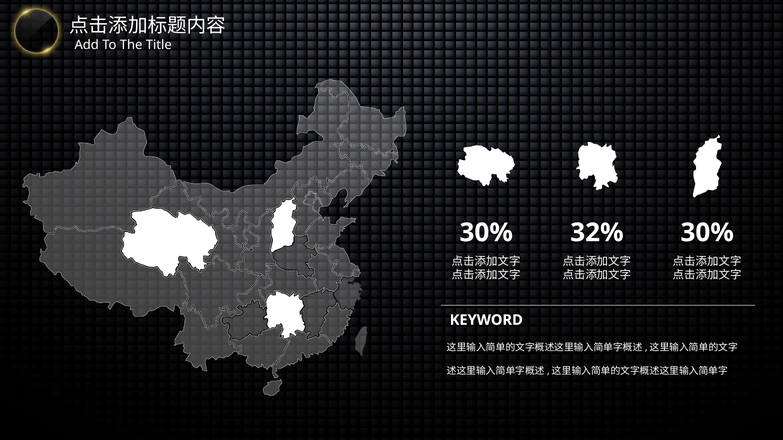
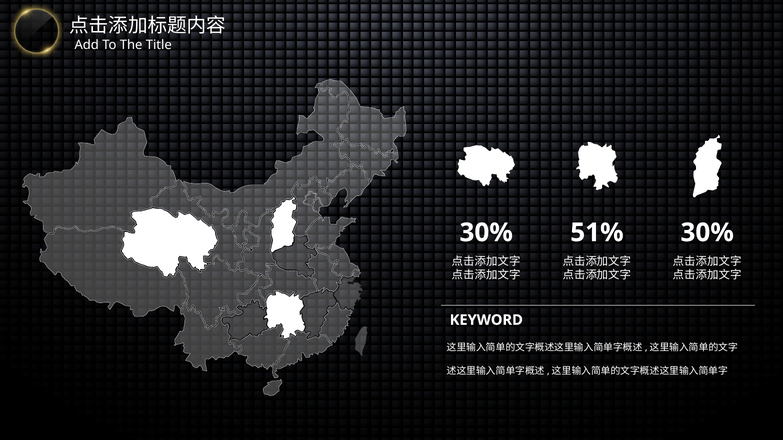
32%: 32% -> 51%
